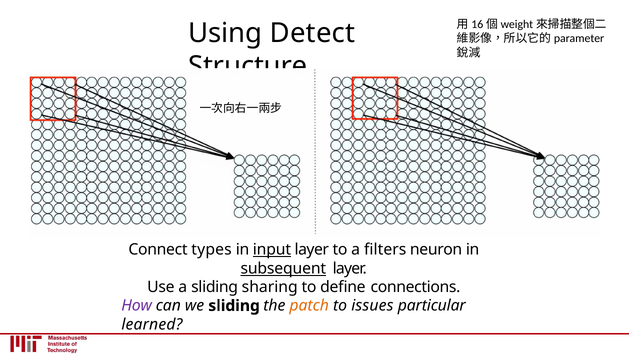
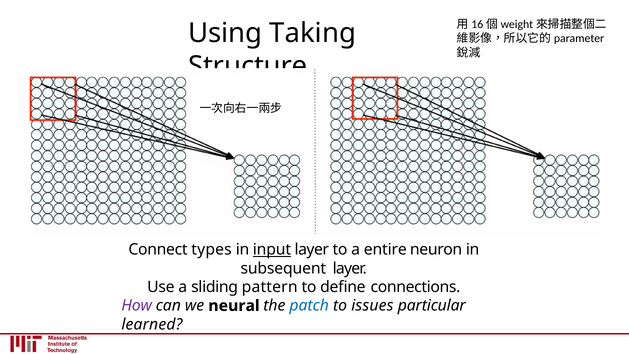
Detect: Detect -> Taking
filters: filters -> entire
subsequent underline: present -> none
sharing: sharing -> pattern
we sliding: sliding -> neural
patch colour: orange -> blue
